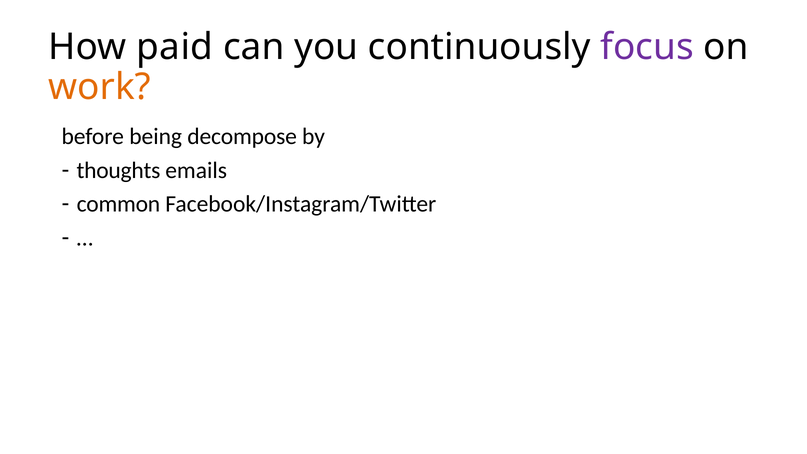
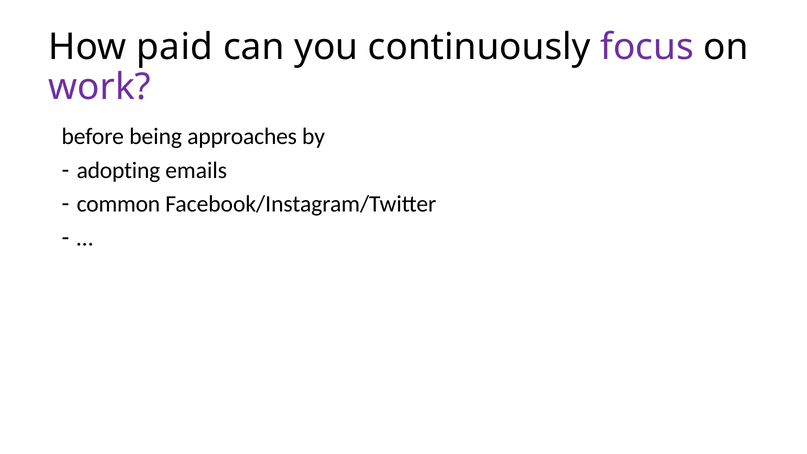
work colour: orange -> purple
decompose: decompose -> approaches
thoughts: thoughts -> adopting
